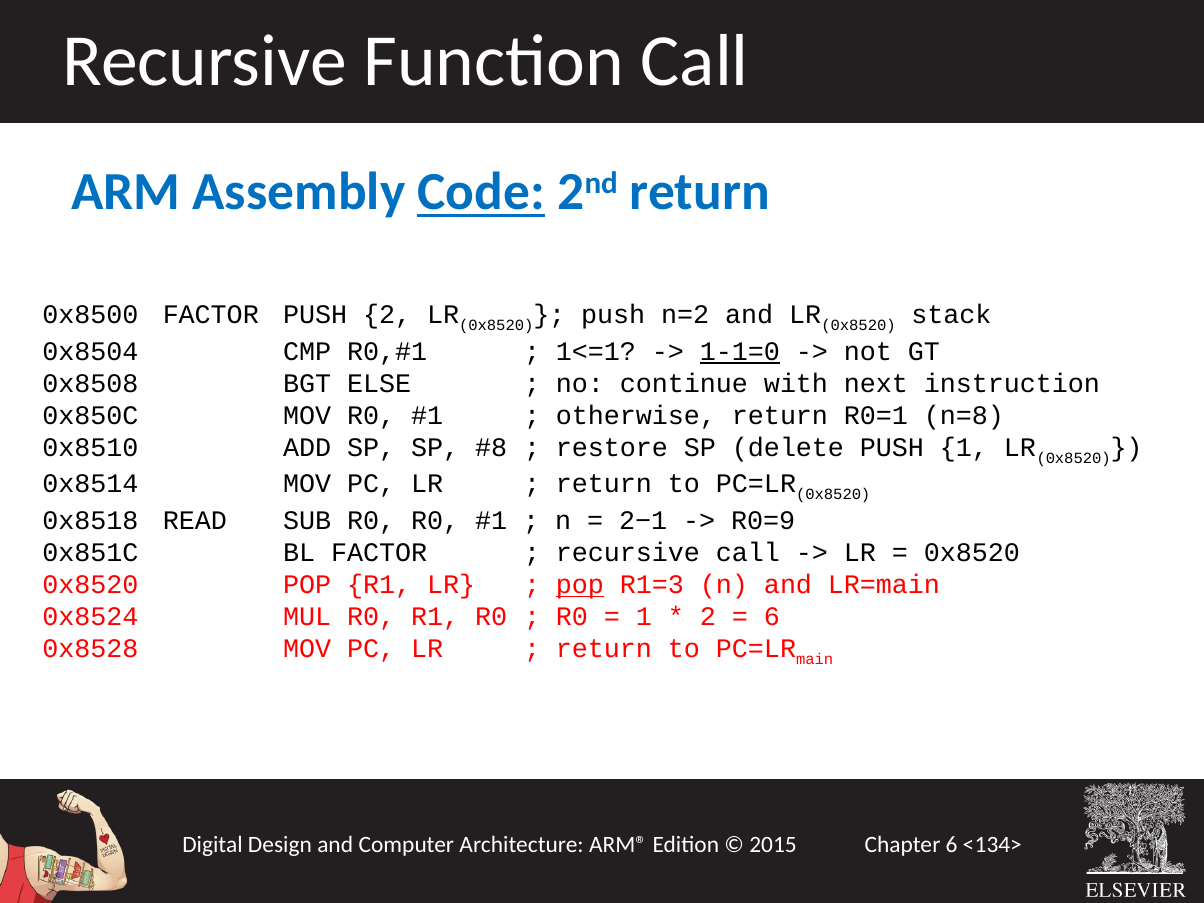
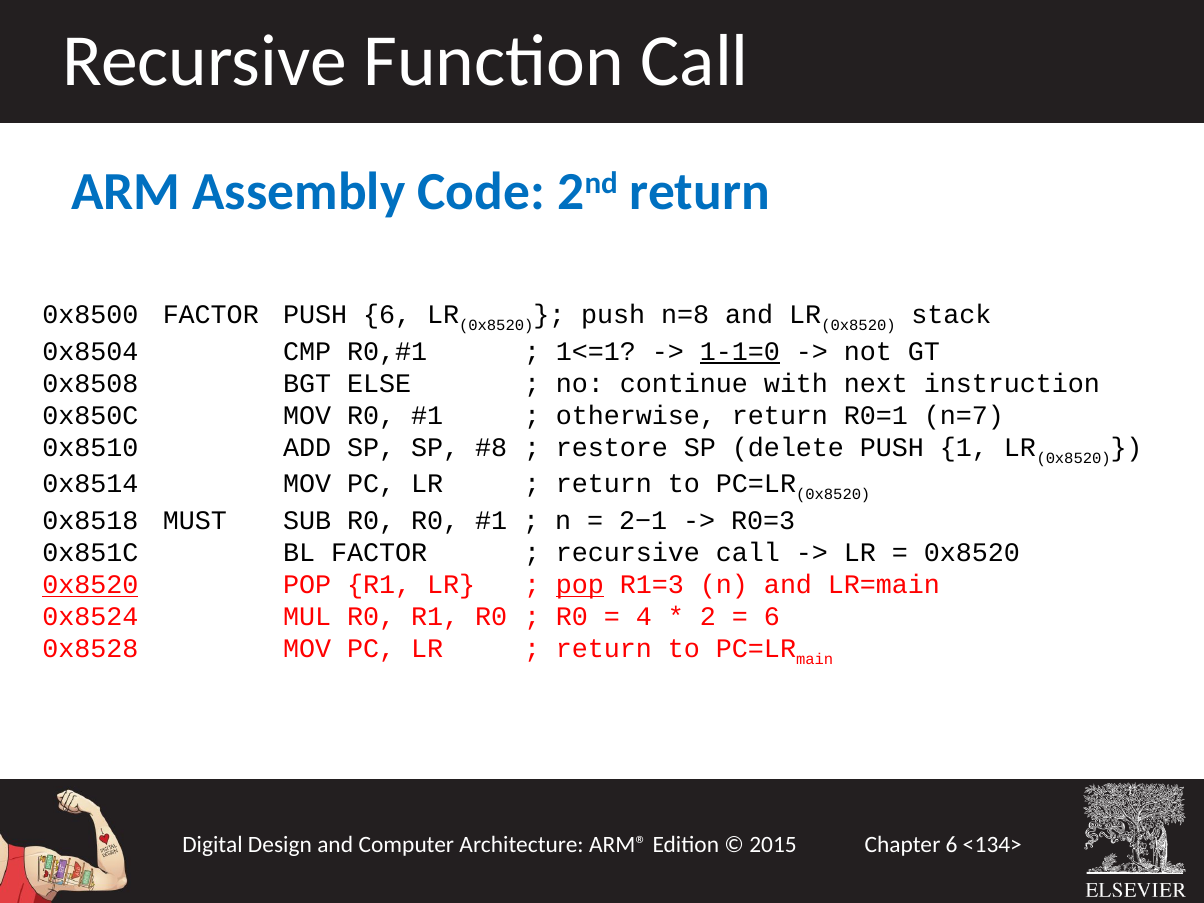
Code underline: present -> none
PUSH 2: 2 -> 6
n=2: n=2 -> n=8
n=8: n=8 -> n=7
READ: READ -> MUST
R0=9: R0=9 -> R0=3
0x8520 at (90, 585) underline: none -> present
1 at (644, 617): 1 -> 4
